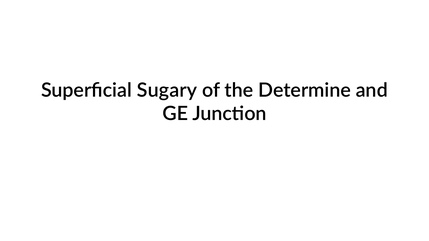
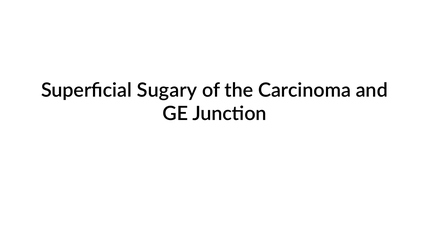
Determine: Determine -> Carcinoma
